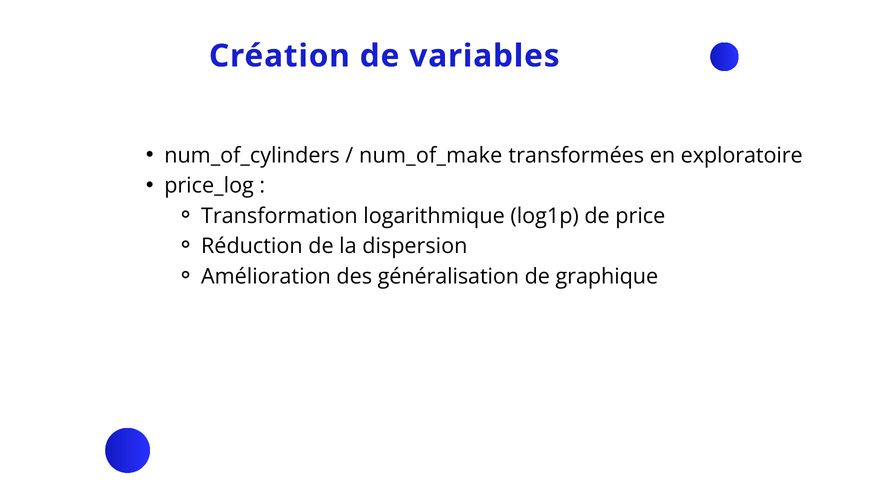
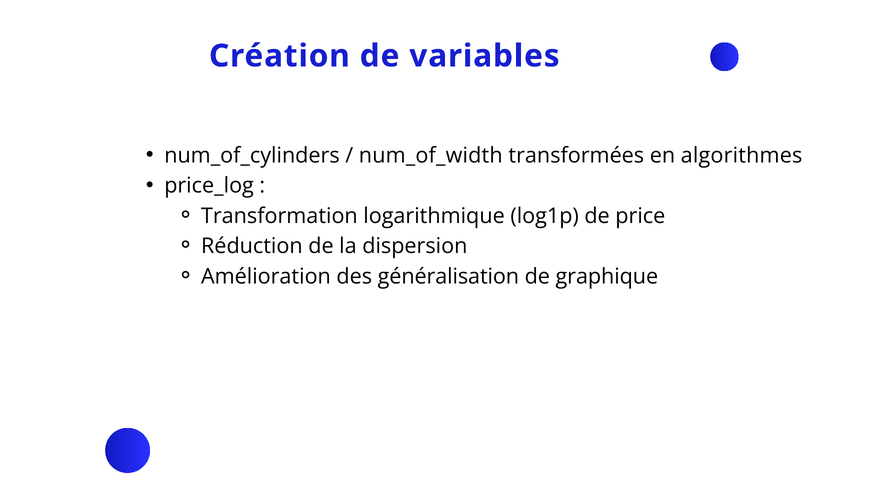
num_of_make: num_of_make -> num_of_width
exploratoire: exploratoire -> algorithmes
